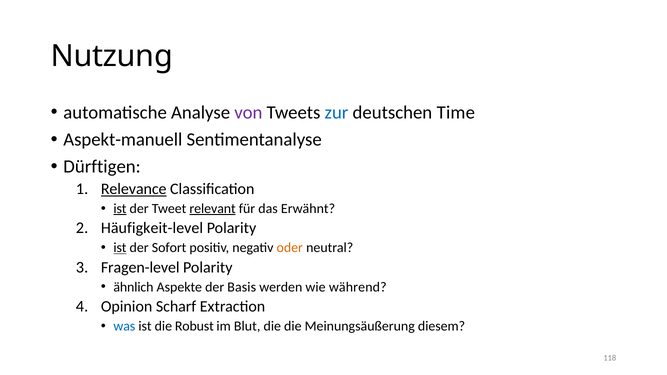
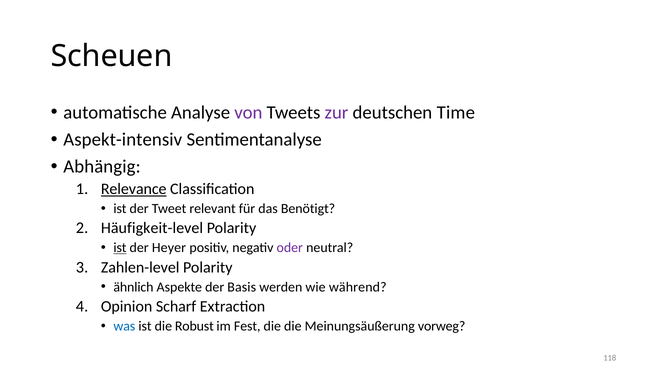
Nutzung: Nutzung -> Scheuen
zur colour: blue -> purple
Aspekt-manuell: Aspekt-manuell -> Aspekt-intensiv
Dürftigen: Dürftigen -> Abhängig
ist at (120, 209) underline: present -> none
relevant underline: present -> none
Erwähnt: Erwähnt -> Benötigt
Sofort: Sofort -> Heyer
oder colour: orange -> purple
Fragen-level: Fragen-level -> Zahlen-level
Blut: Blut -> Fest
diesem: diesem -> vorweg
